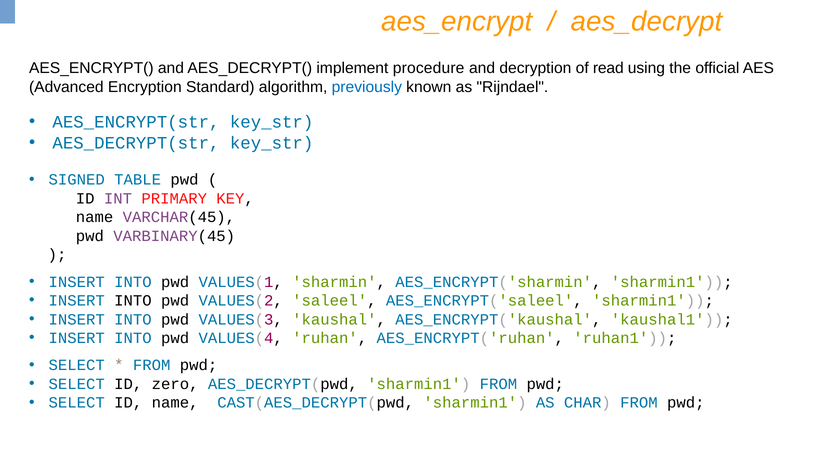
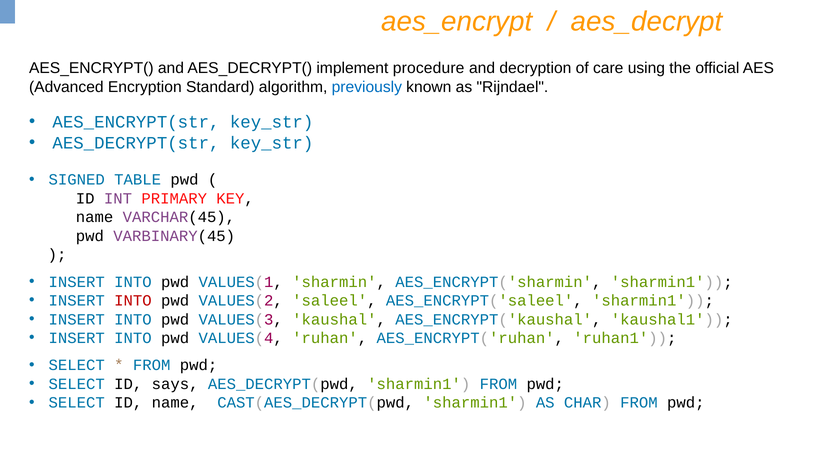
read: read -> care
INTO at (133, 300) colour: black -> red
zero: zero -> says
